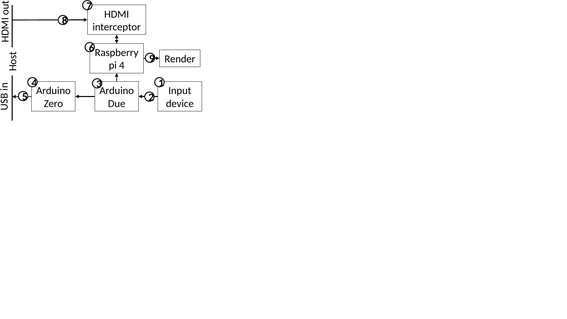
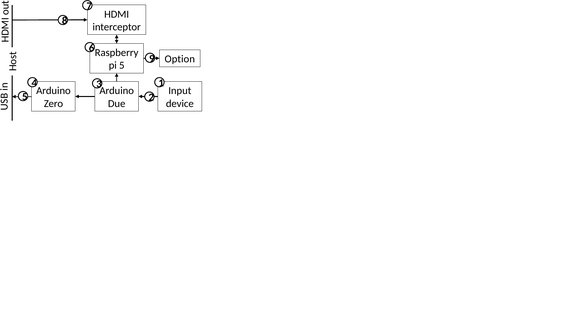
Render: Render -> Option
pi 4: 4 -> 5
